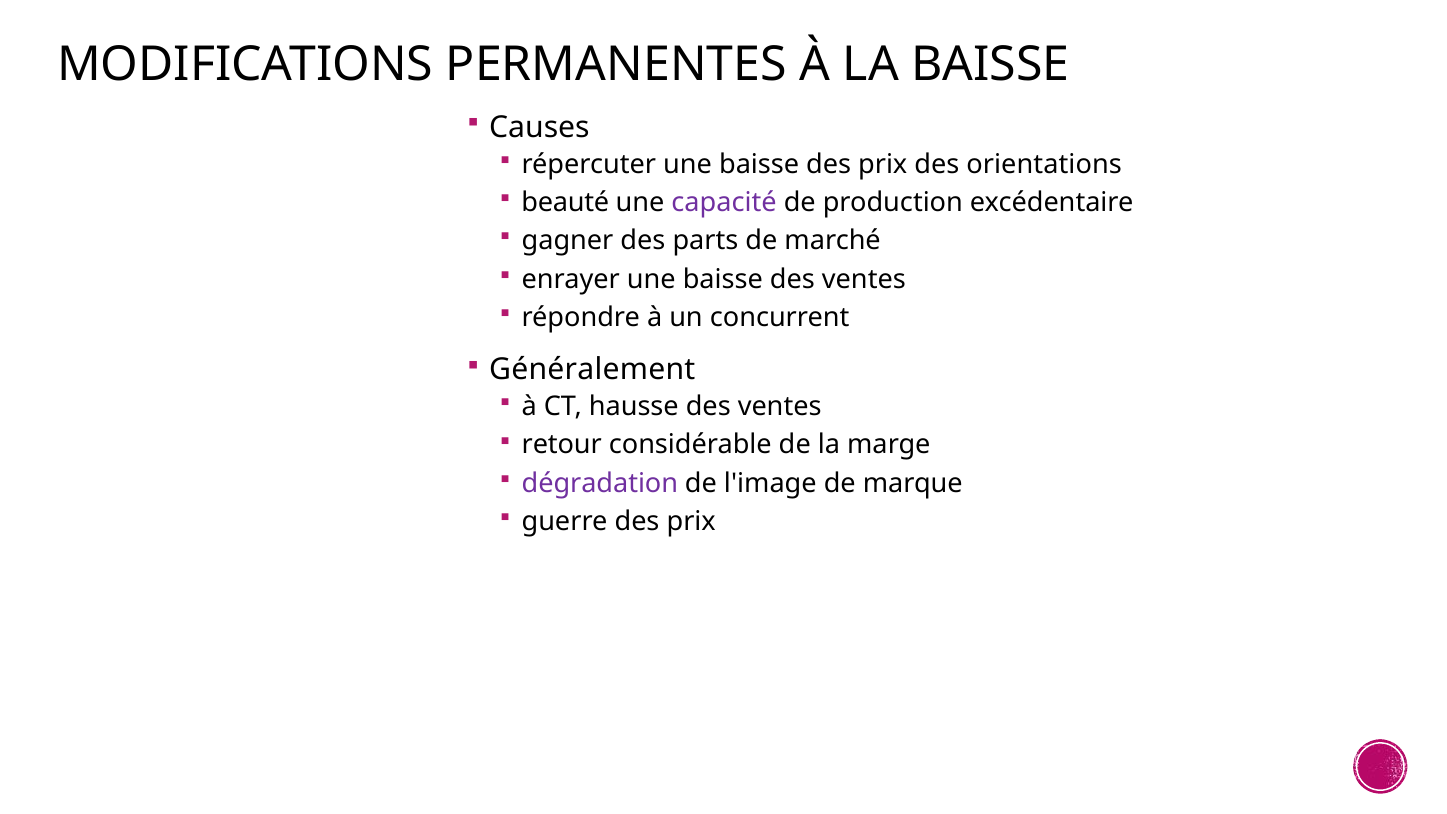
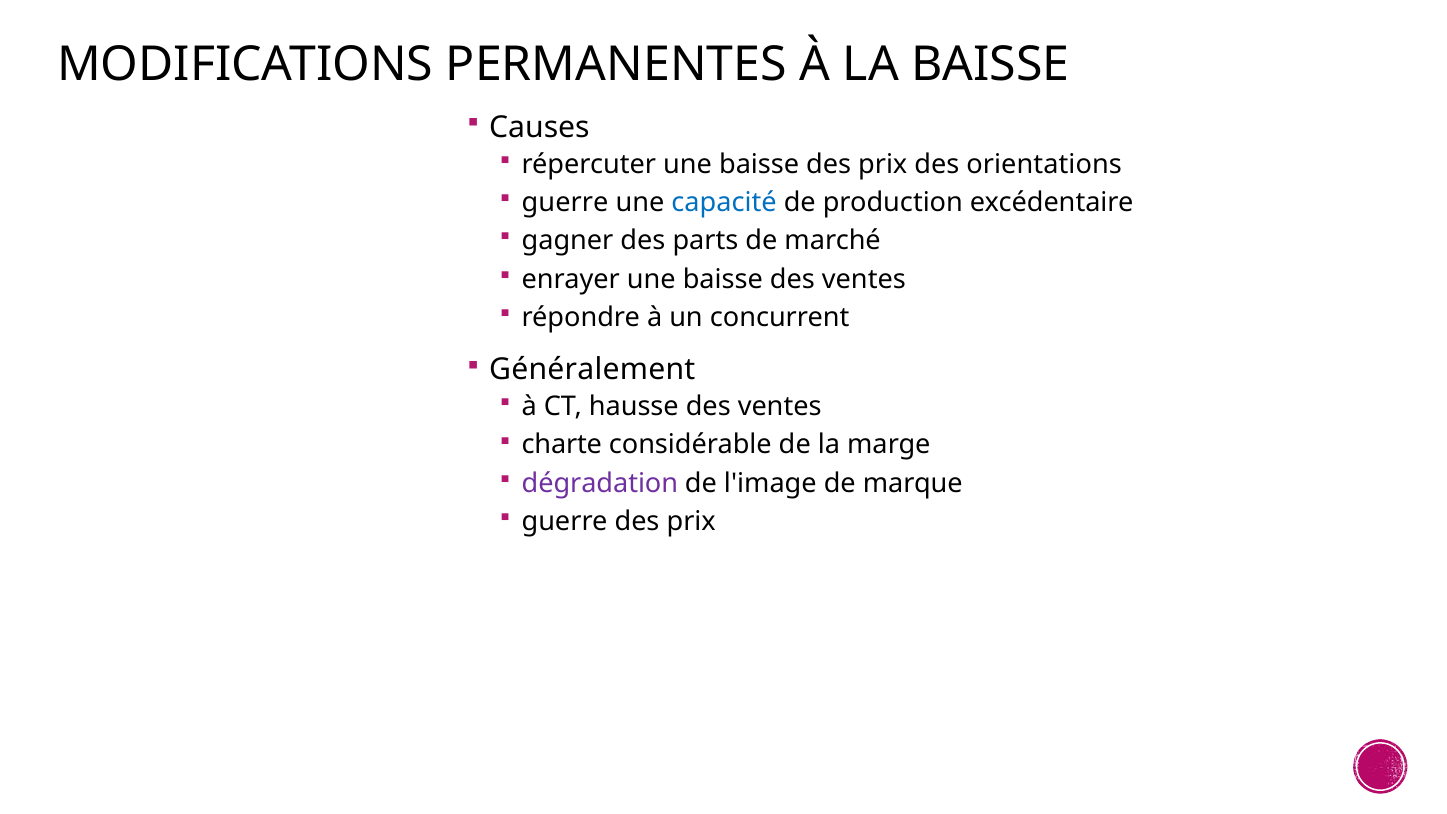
beauté at (565, 202): beauté -> guerre
capacité colour: purple -> blue
retour: retour -> charte
